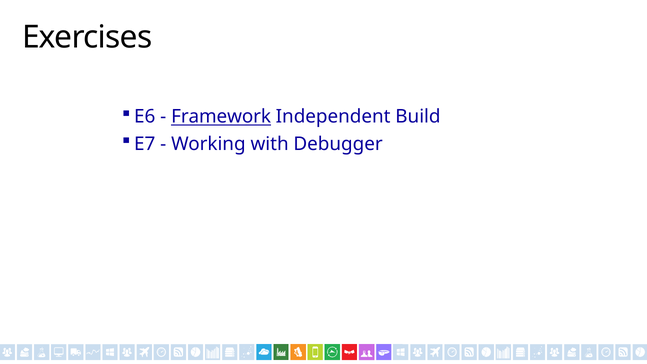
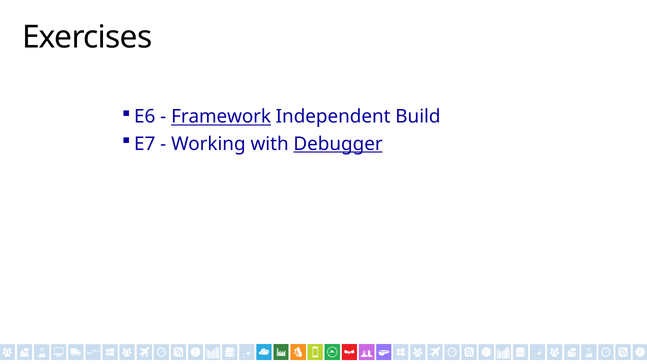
Debugger underline: none -> present
